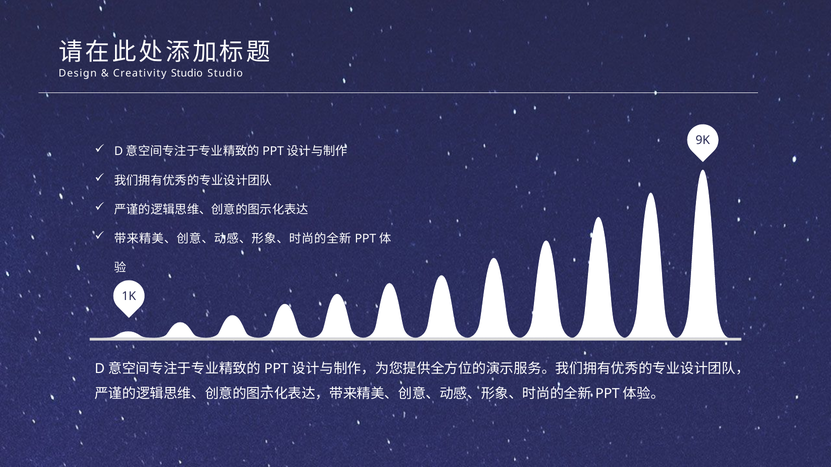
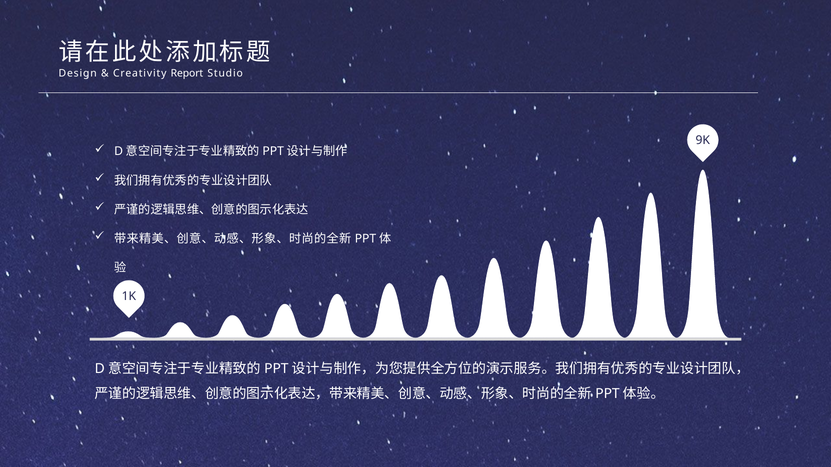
Creativity Studio: Studio -> Report
